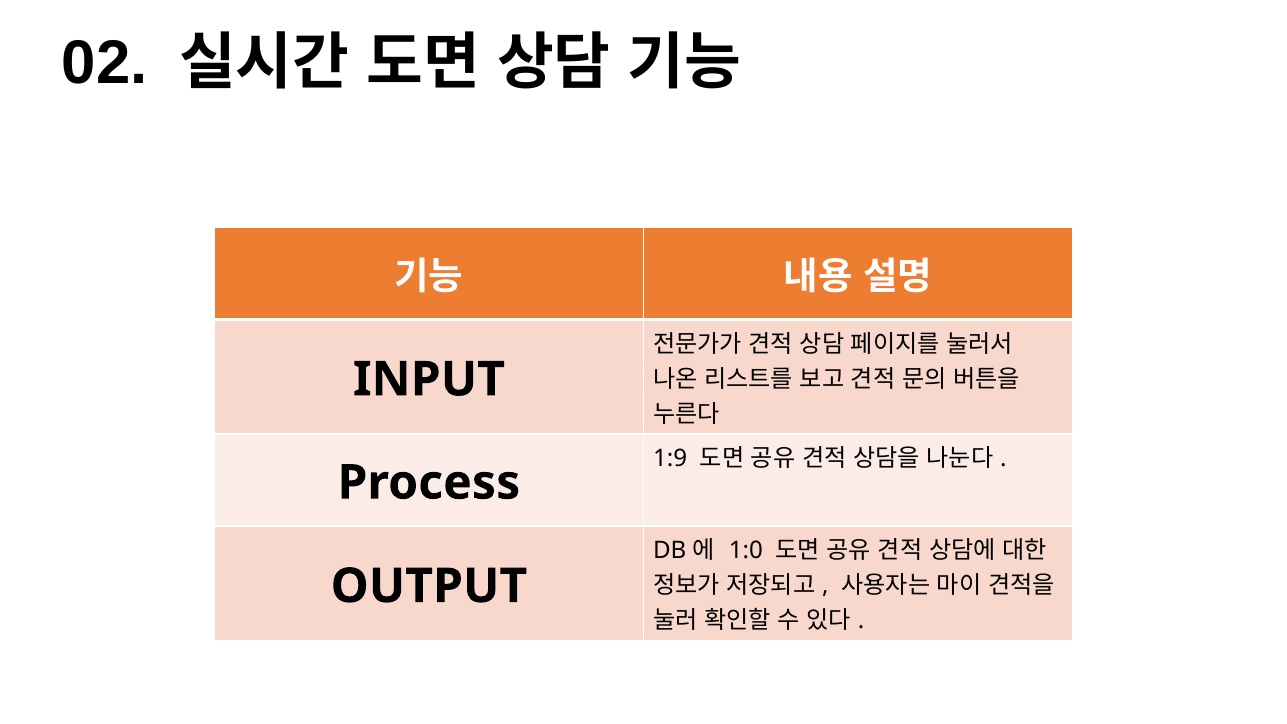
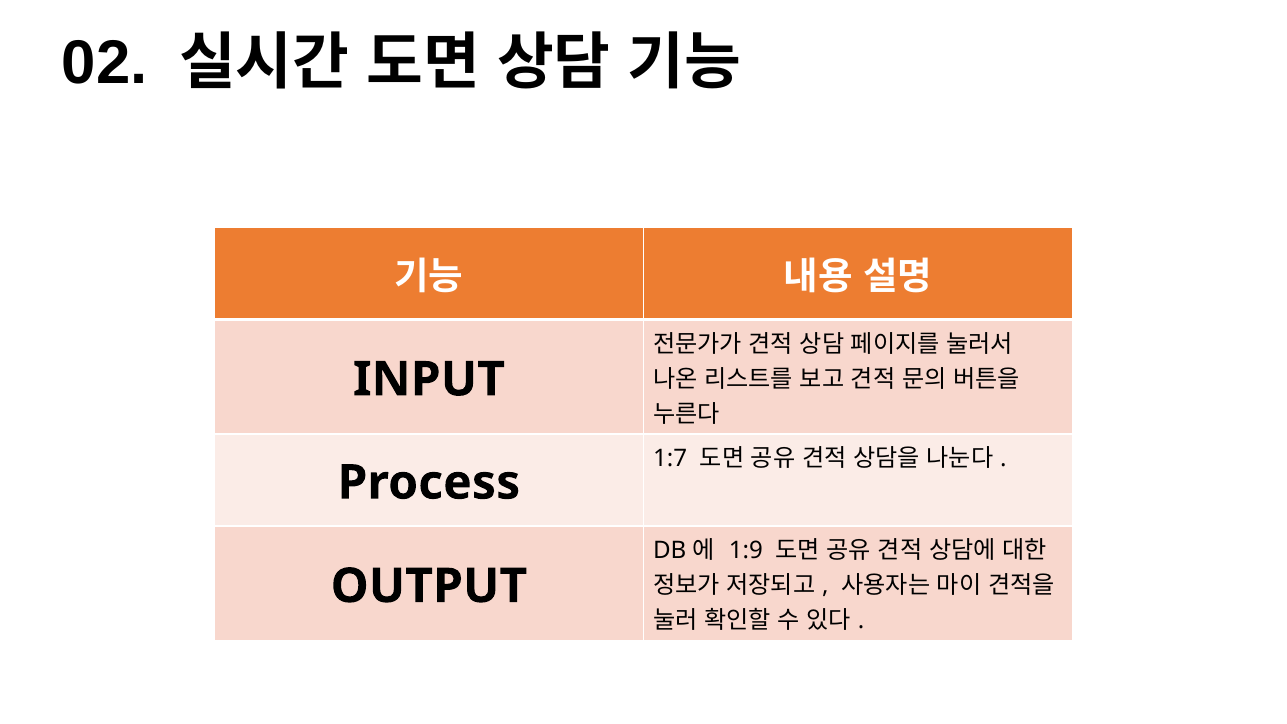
1:9: 1:9 -> 1:7
1:0: 1:0 -> 1:9
